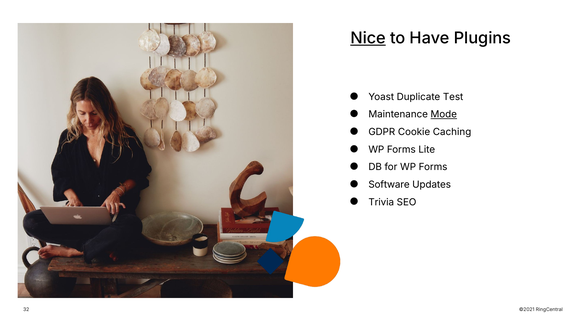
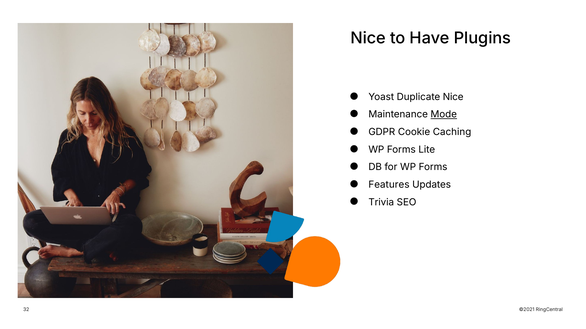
Nice at (368, 38) underline: present -> none
Duplicate Test: Test -> Nice
Software: Software -> Features
